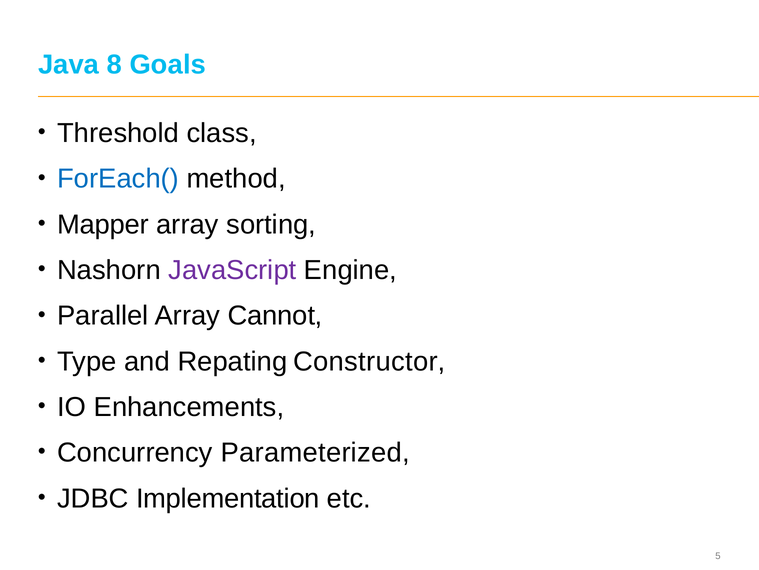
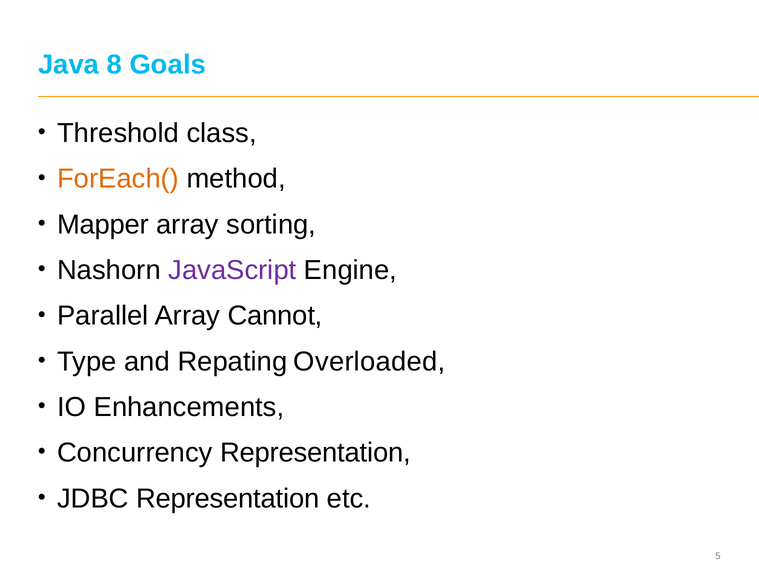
ForEach( colour: blue -> orange
Constructor: Constructor -> Overloaded
Concurrency Parameterized: Parameterized -> Representation
JDBC Implementation: Implementation -> Representation
